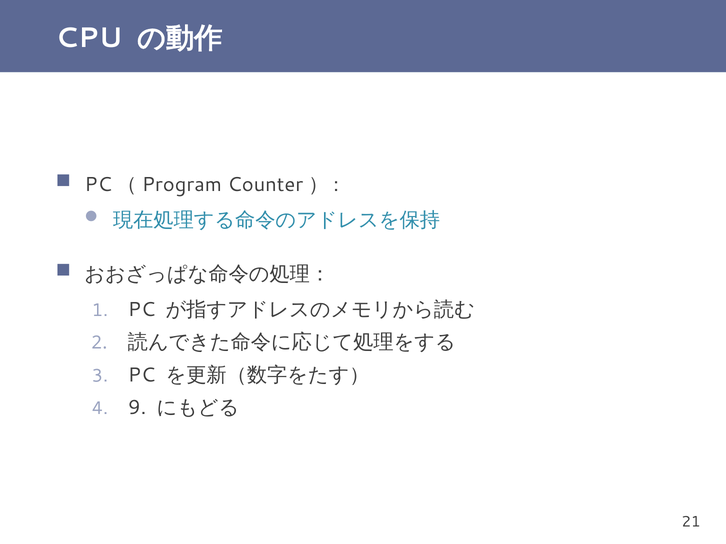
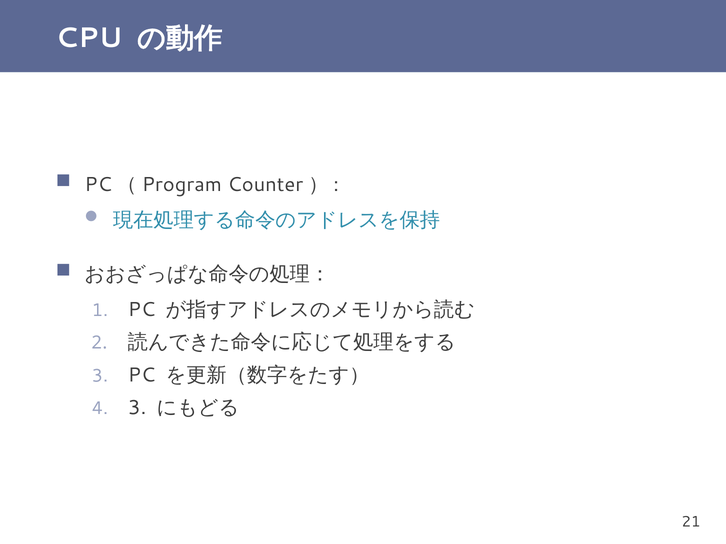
9 at (137, 408): 9 -> 3
